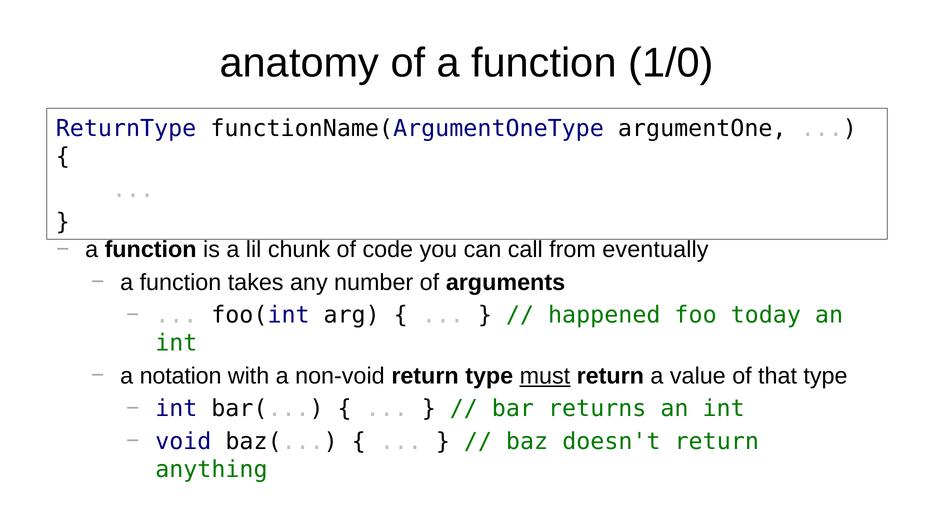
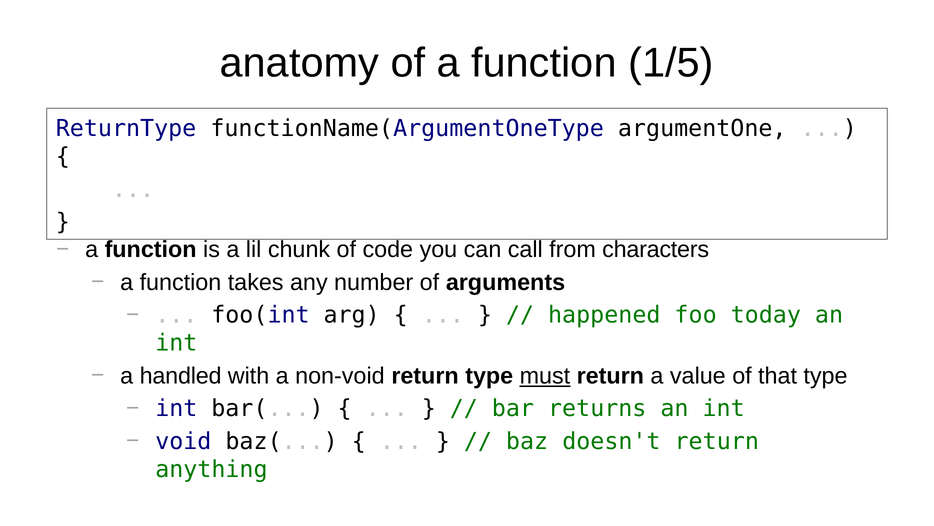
1/0: 1/0 -> 1/5
eventually: eventually -> characters
notation: notation -> handled
